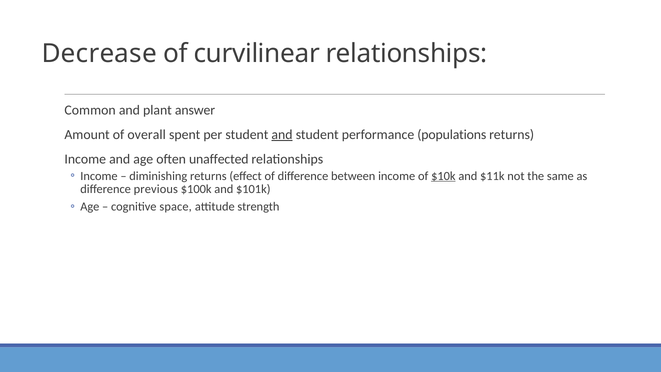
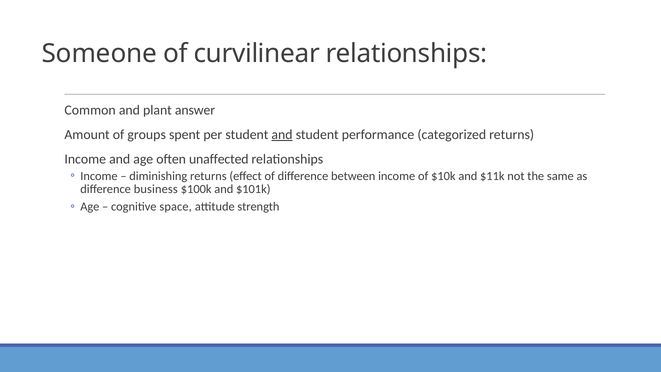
Decrease: Decrease -> Someone
overall: overall -> groups
populations: populations -> categorized
$10k underline: present -> none
previous: previous -> business
